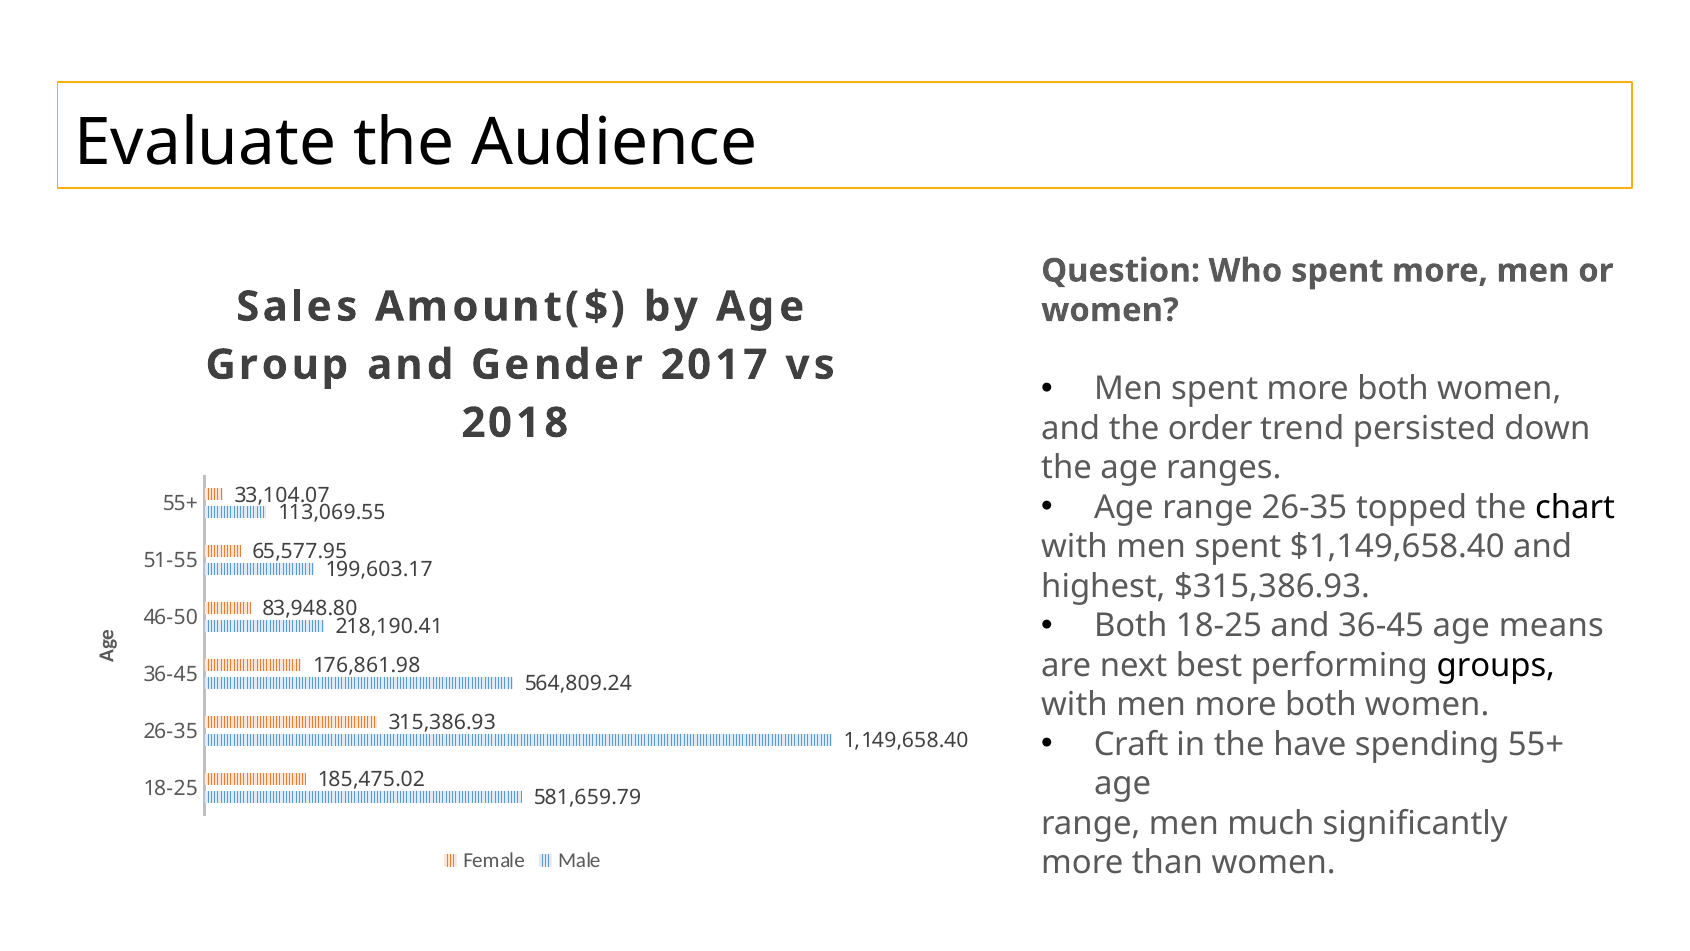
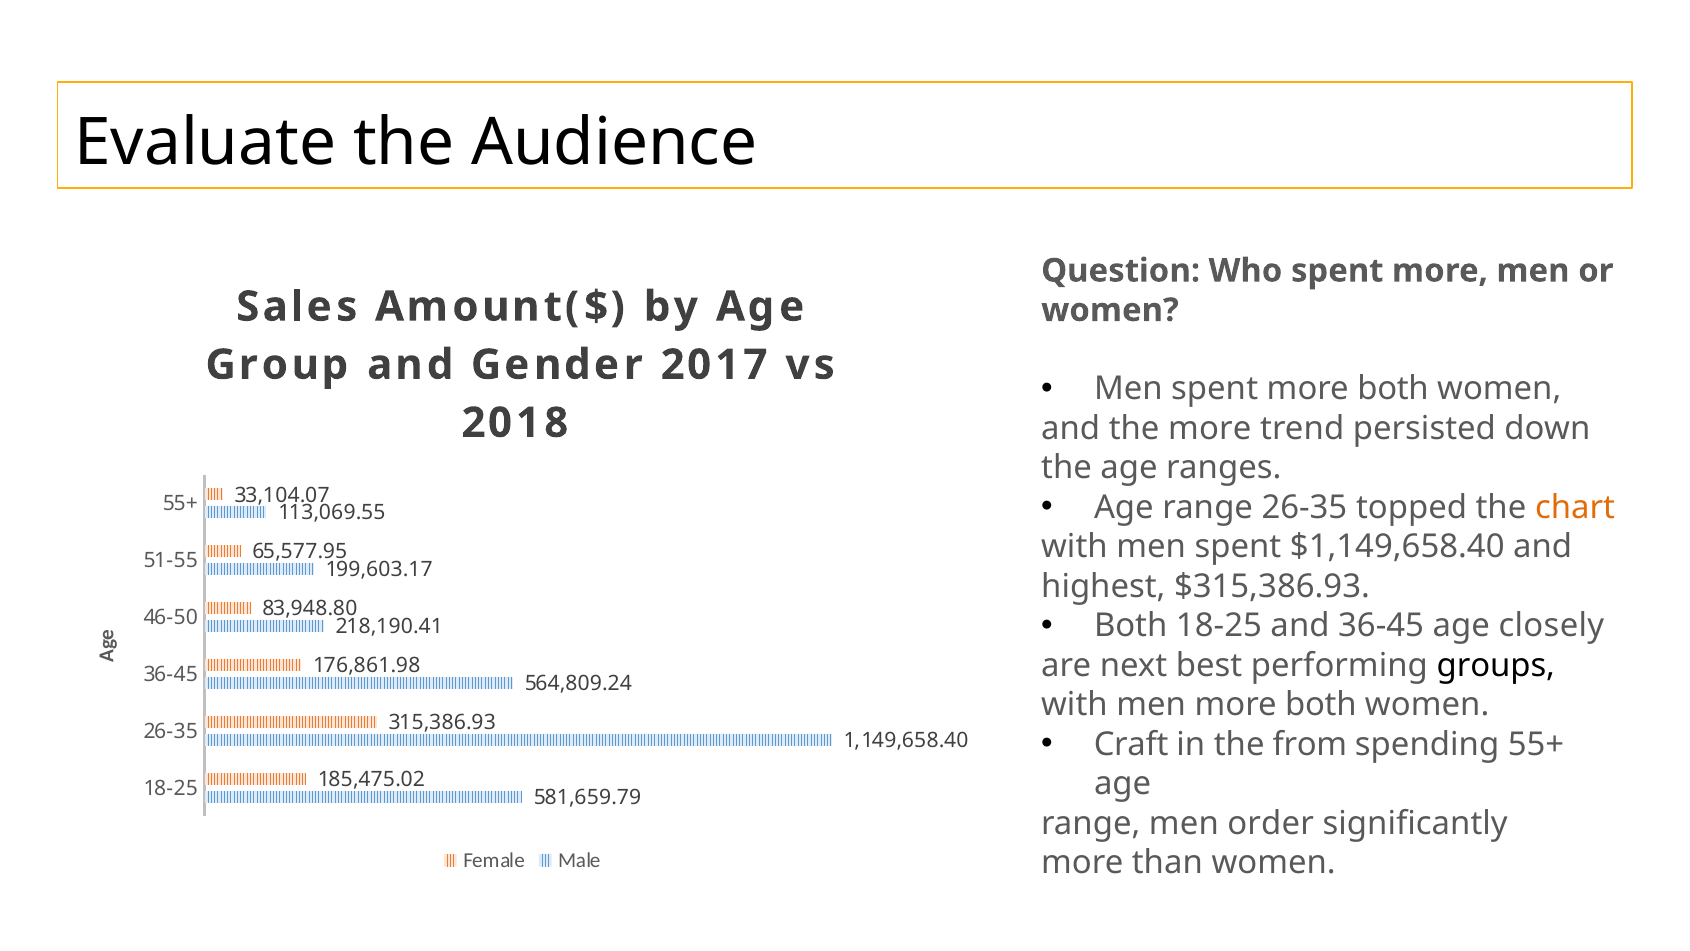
the order: order -> more
chart colour: black -> orange
means: means -> closely
have: have -> from
much: much -> order
